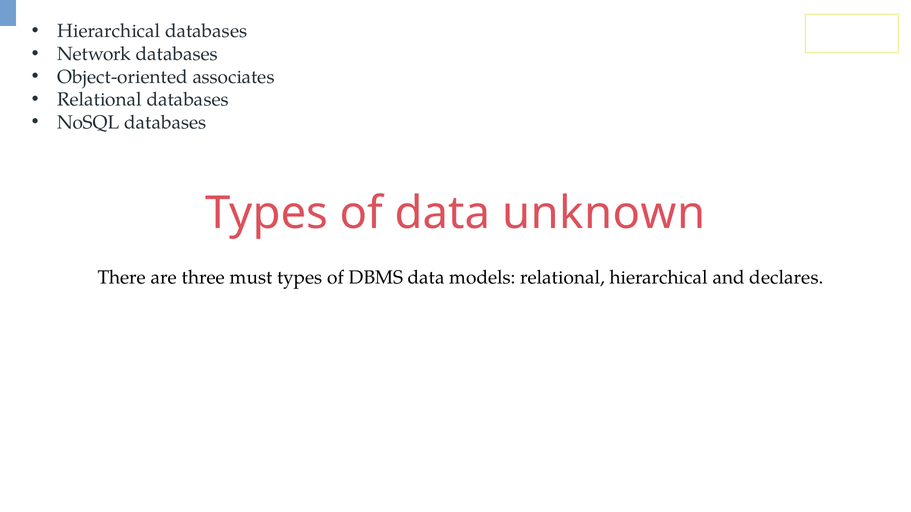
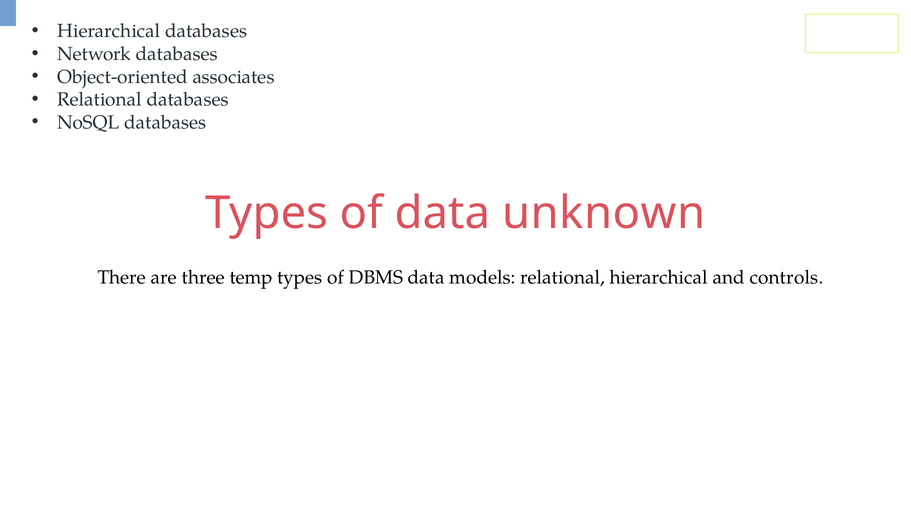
must: must -> temp
declares: declares -> controls
